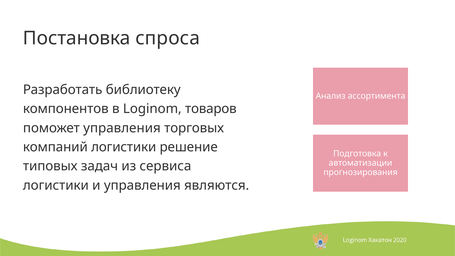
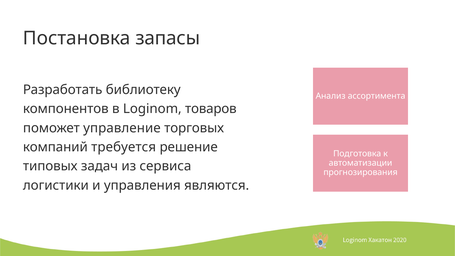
спроса: спроса -> запасы
поможет управления: управления -> управление
компаний логистики: логистики -> требуется
